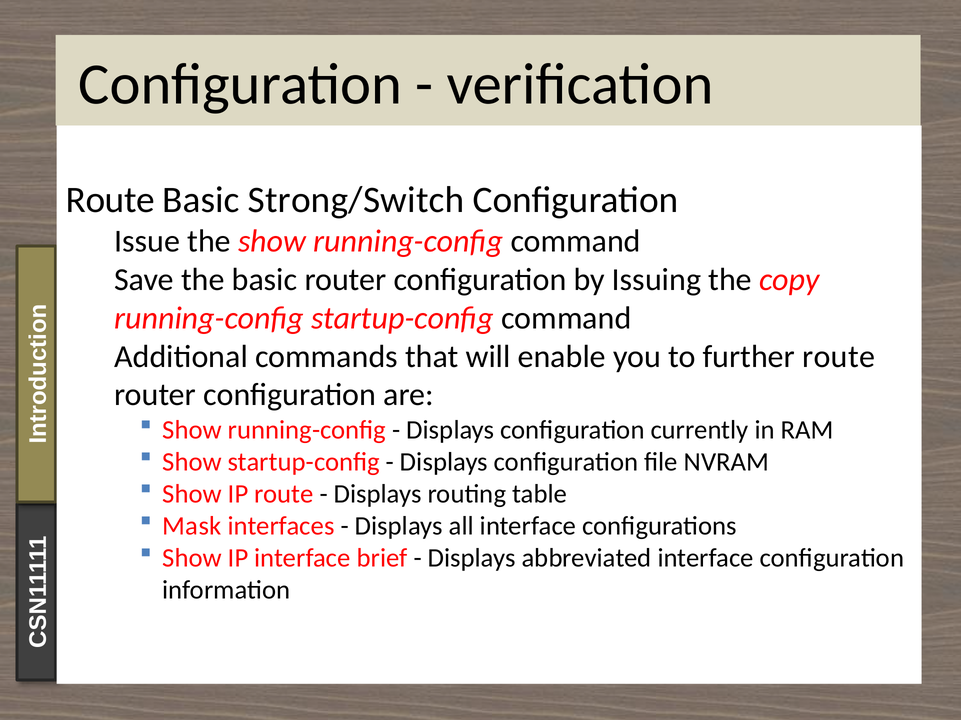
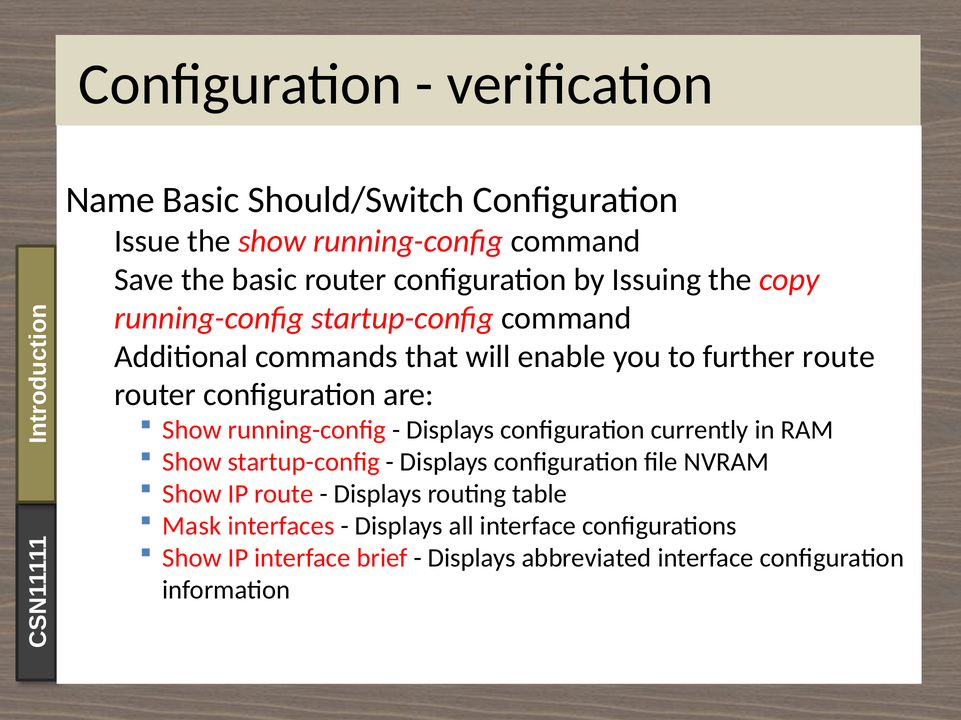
Route at (110, 200): Route -> Name
Strong/Switch: Strong/Switch -> Should/Switch
